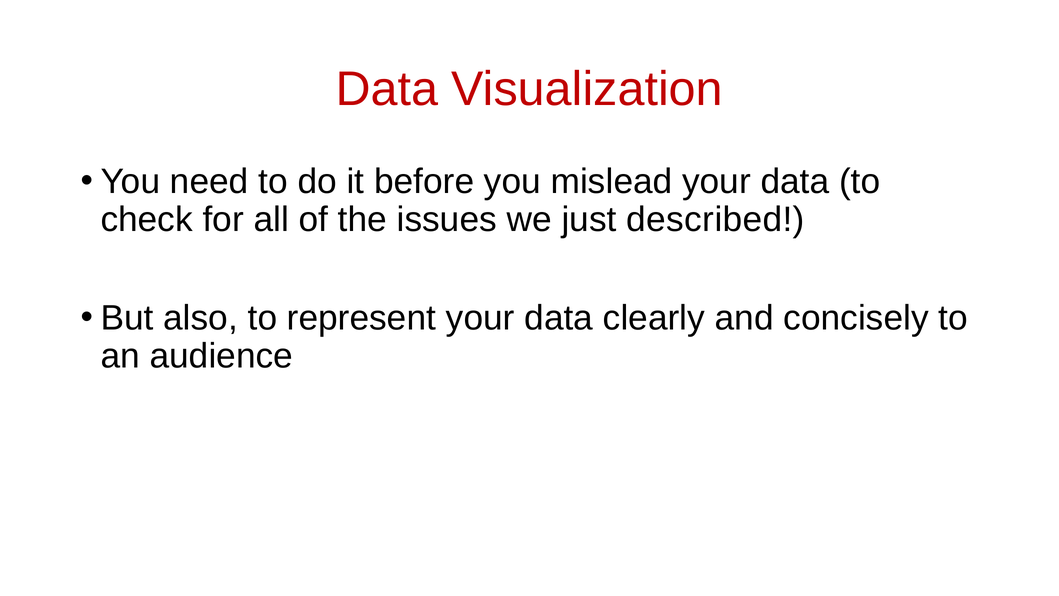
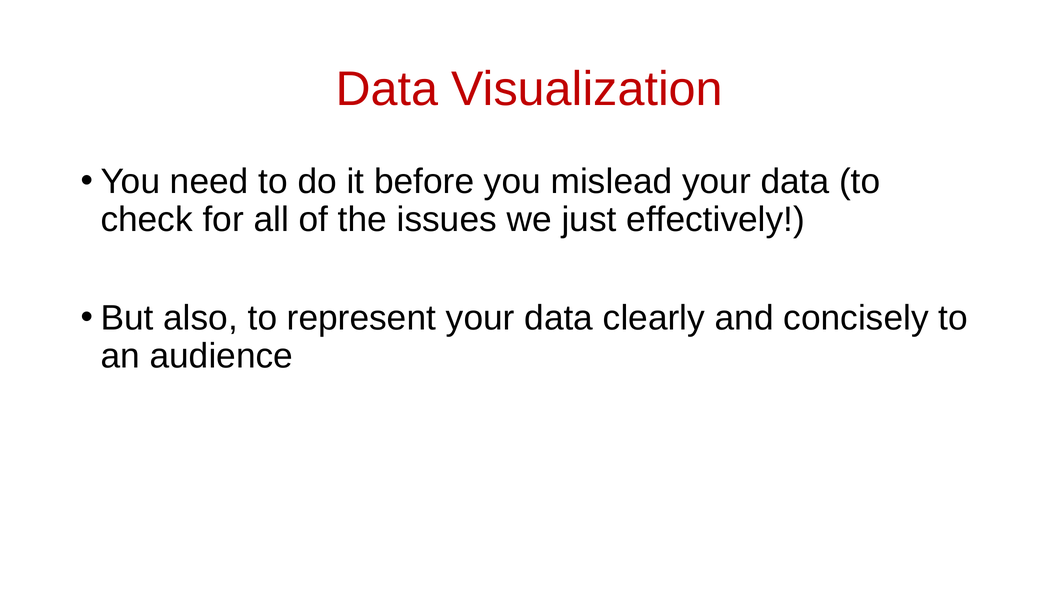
described: described -> effectively
